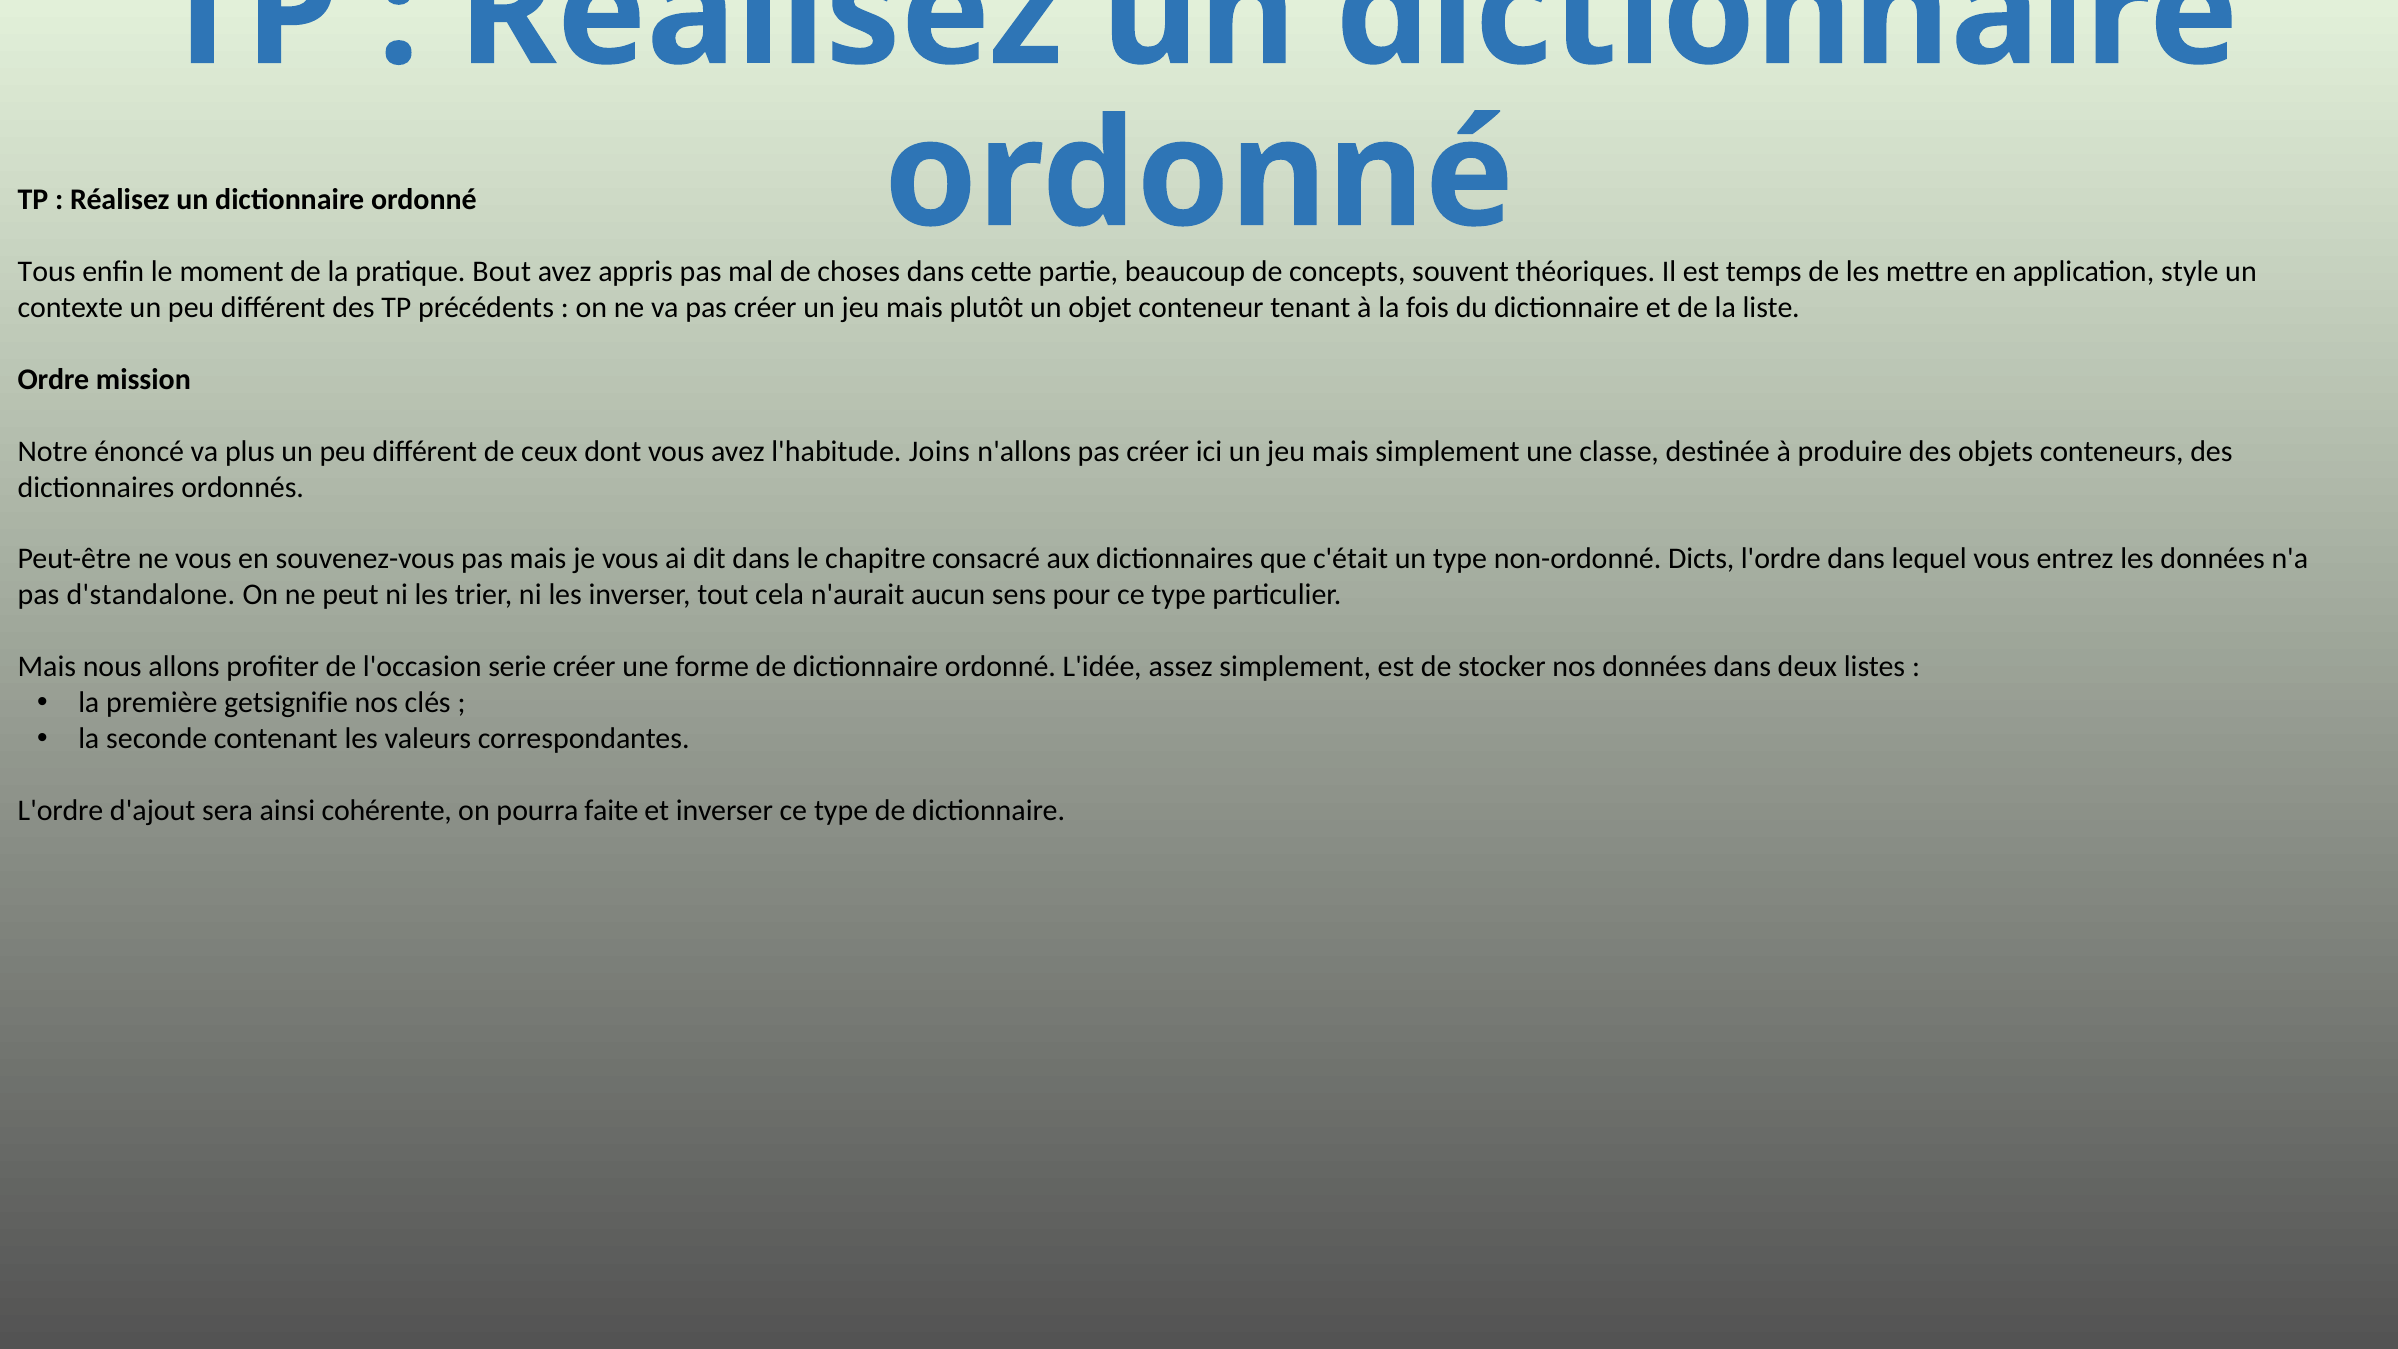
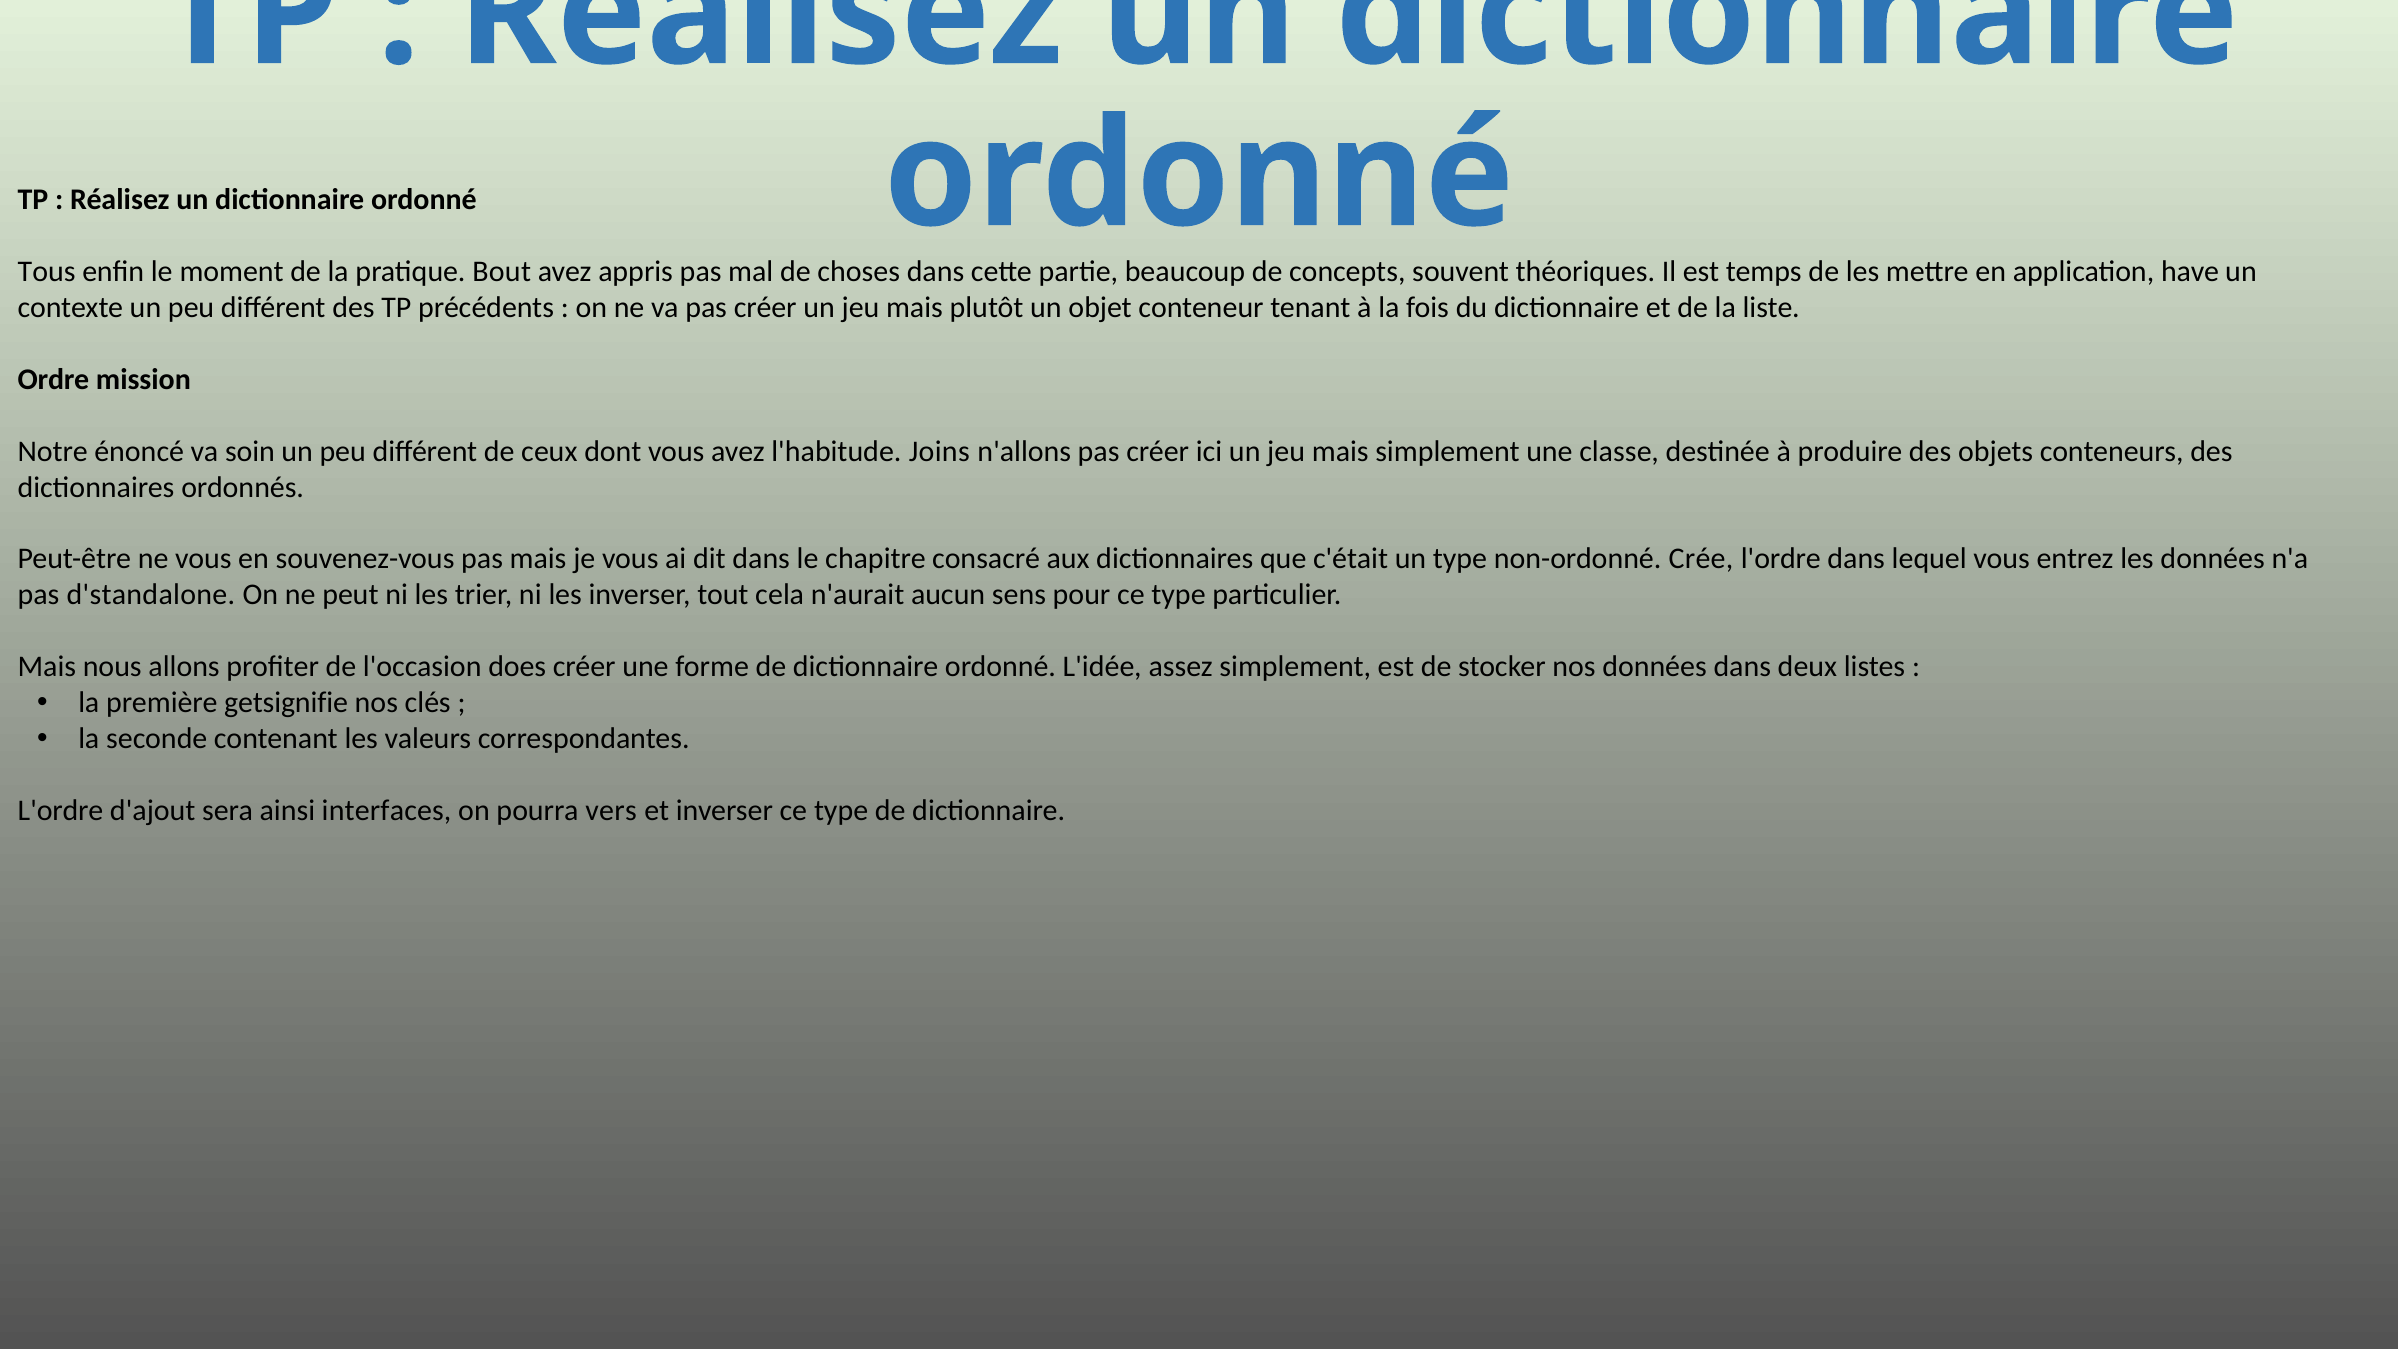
style: style -> have
plus: plus -> soin
Dicts: Dicts -> Crée
serie: serie -> does
cohérente: cohérente -> interfaces
faite: faite -> vers
